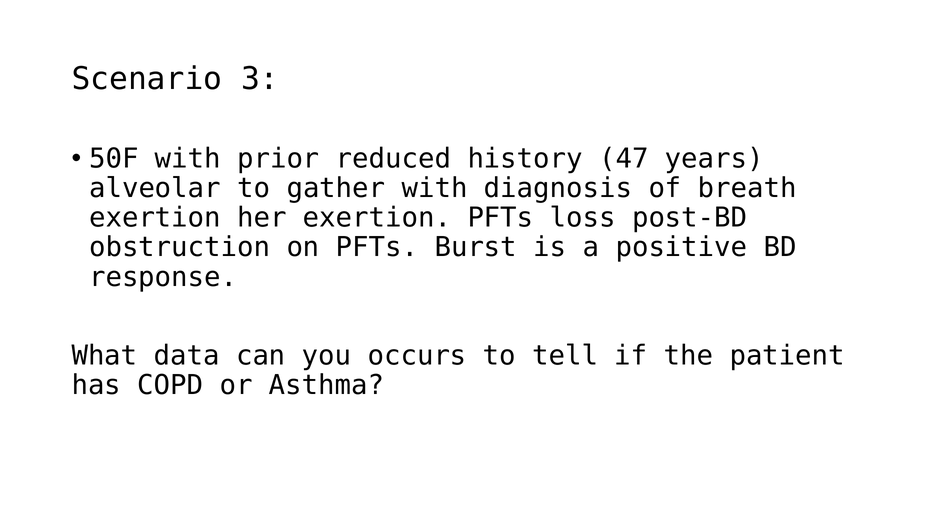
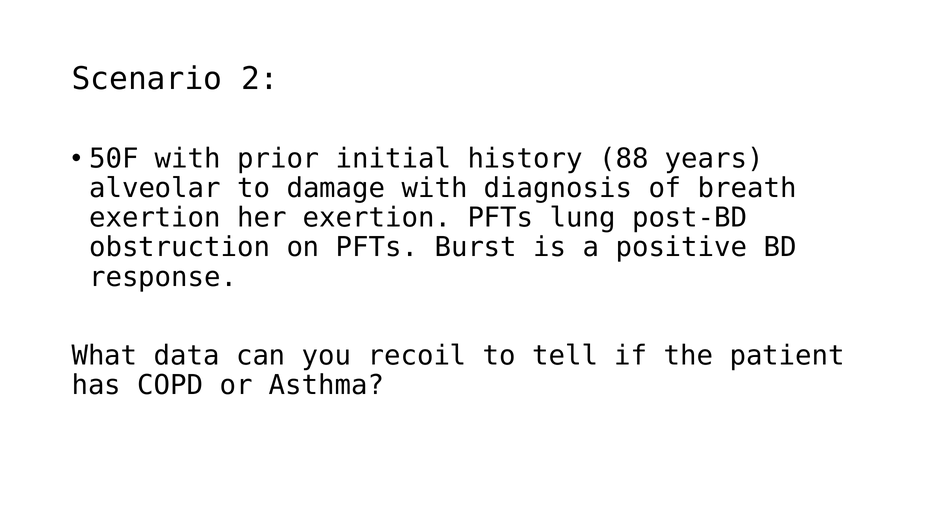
3: 3 -> 2
reduced: reduced -> initial
47: 47 -> 88
gather: gather -> damage
loss: loss -> lung
occurs: occurs -> recoil
